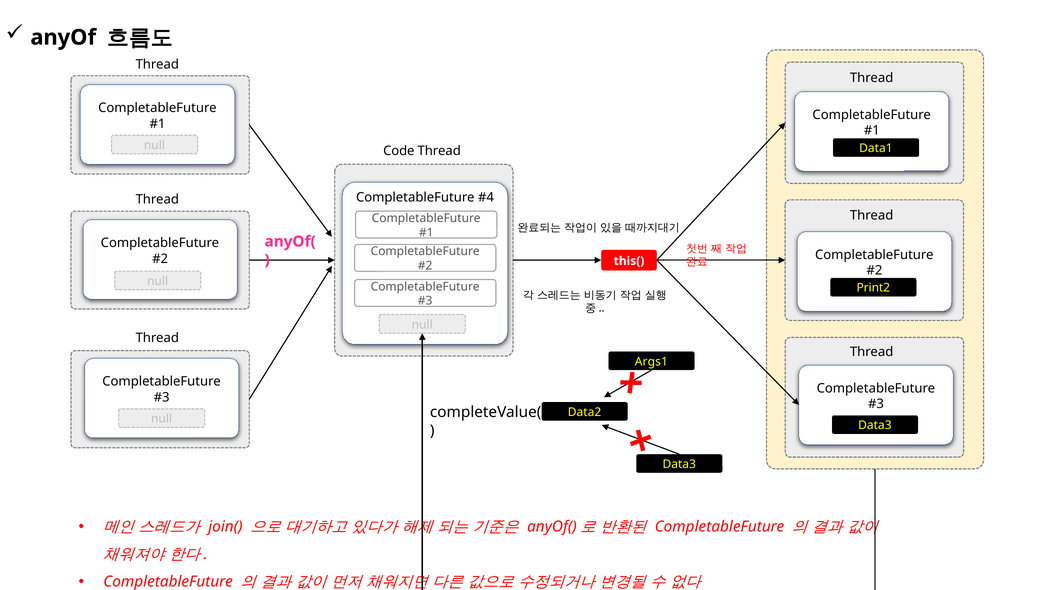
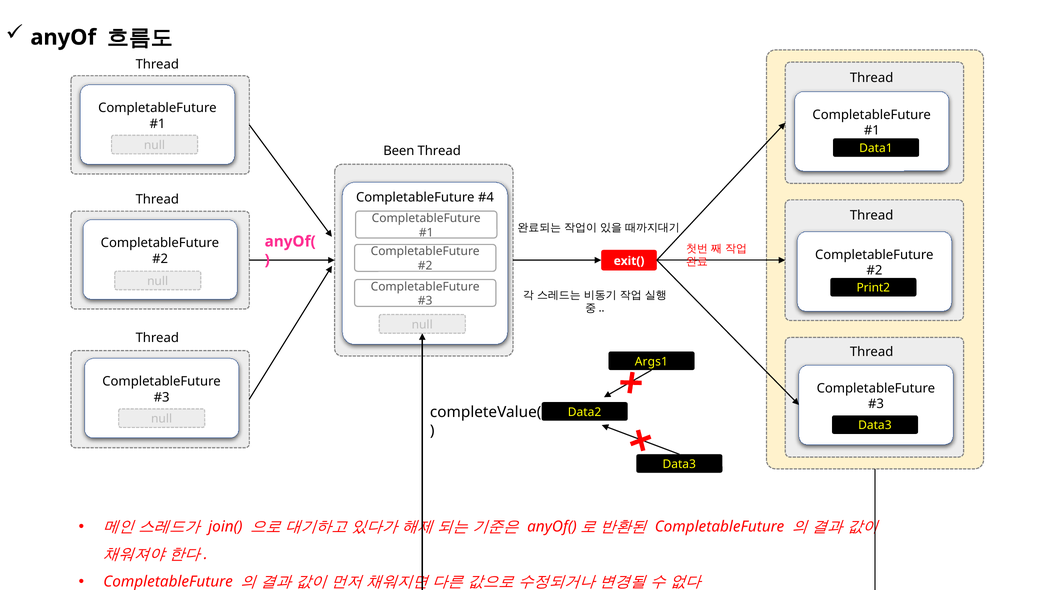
Code: Code -> Been
this(: this( -> exit(
